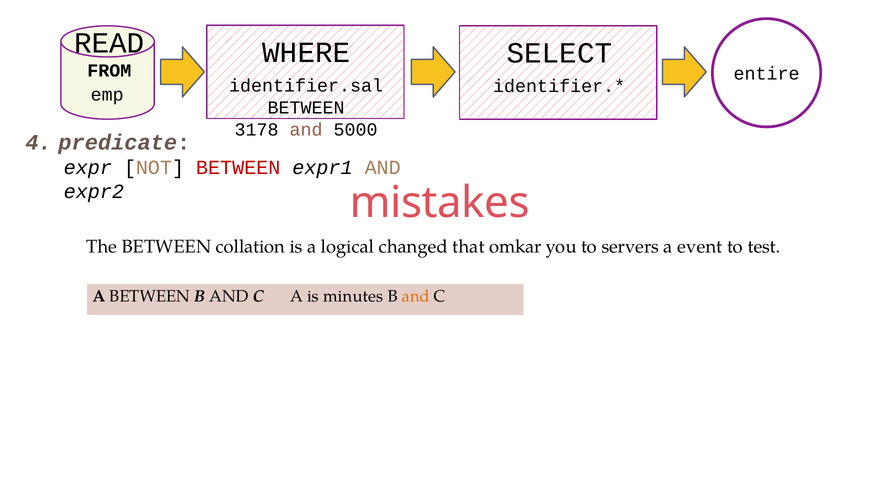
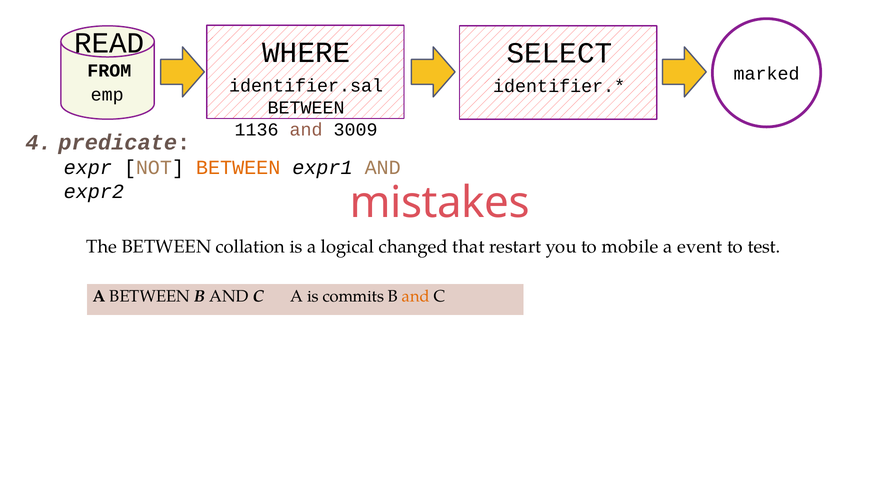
entire: entire -> marked
3178: 3178 -> 1136
5000: 5000 -> 3009
BETWEEN at (238, 168) colour: red -> orange
omkar: omkar -> restart
servers: servers -> mobile
minutes: minutes -> commits
